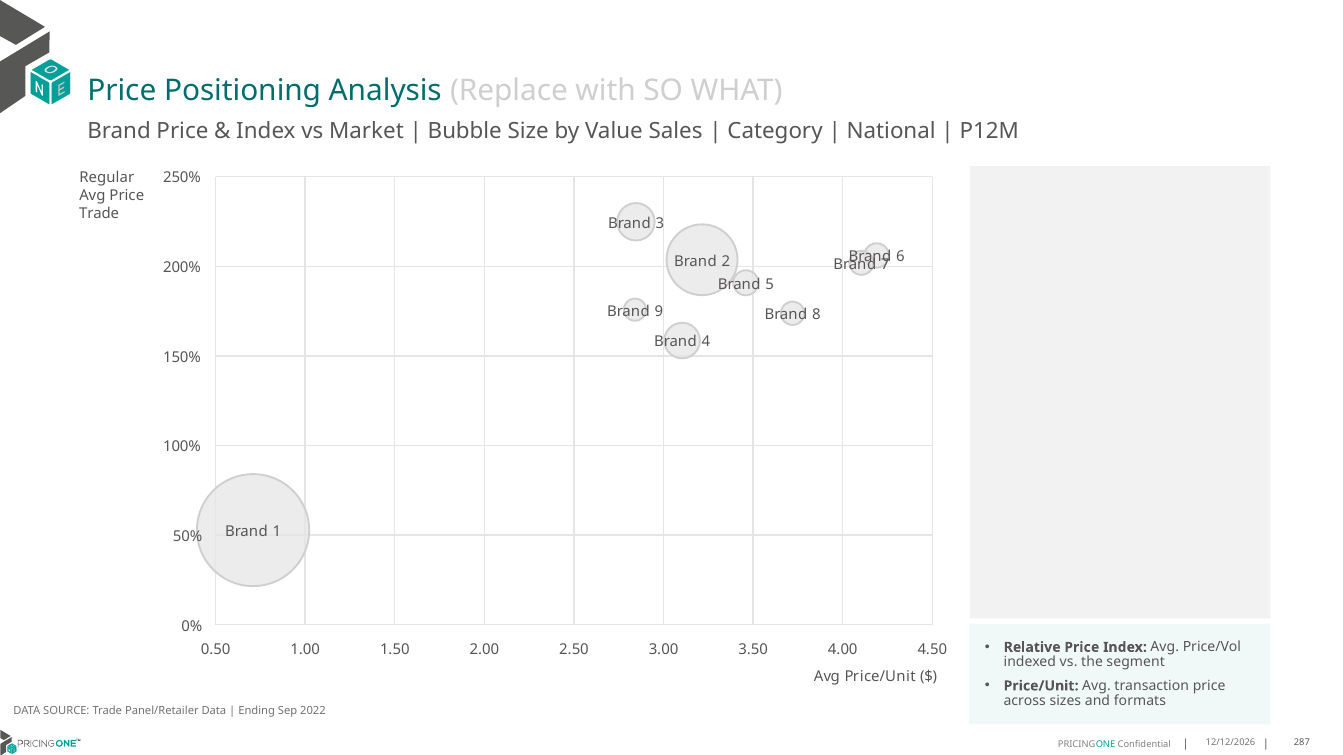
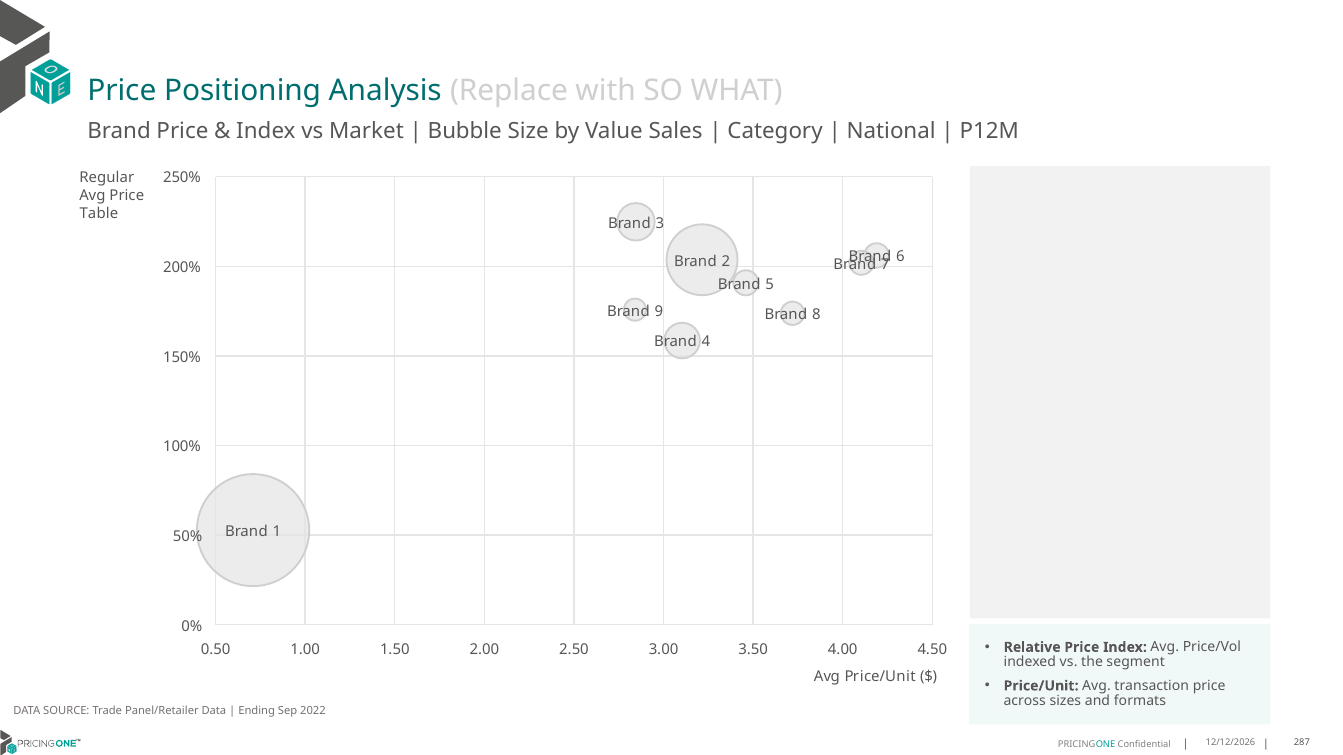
Trade at (99, 213): Trade -> Table
